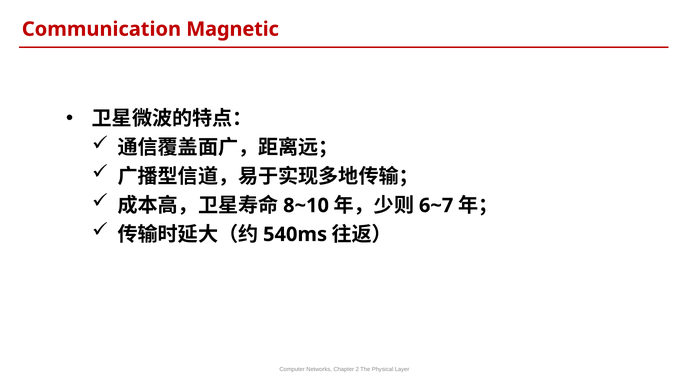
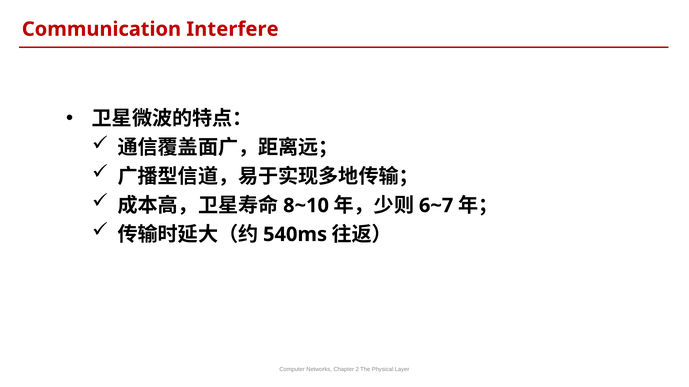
Magnetic: Magnetic -> Interfere
